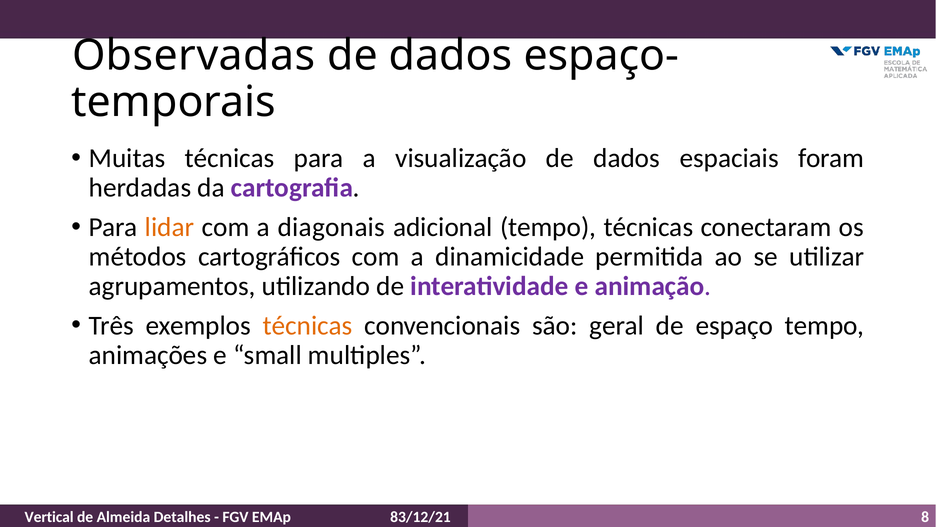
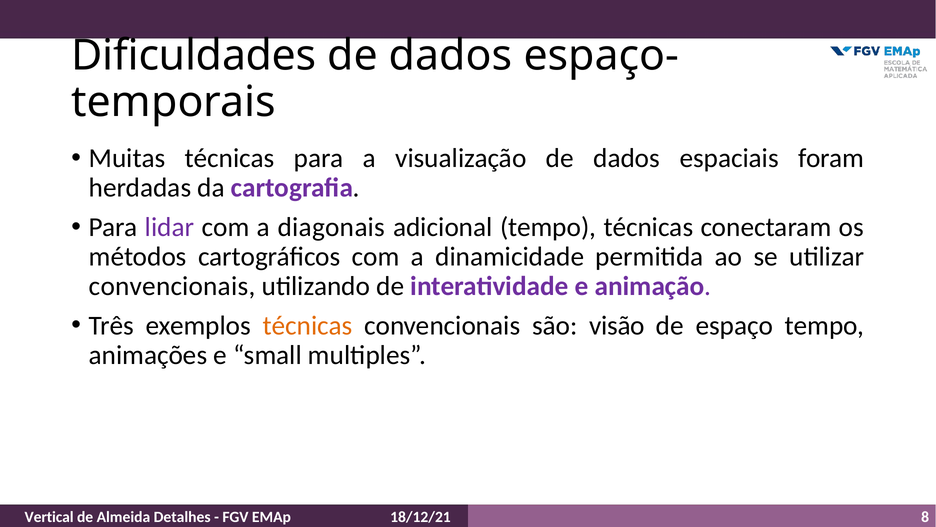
Observadas: Observadas -> Dificuldades
lidar colour: orange -> purple
agrupamentos at (172, 286): agrupamentos -> convencionais
geral: geral -> visão
83/12/21: 83/12/21 -> 18/12/21
